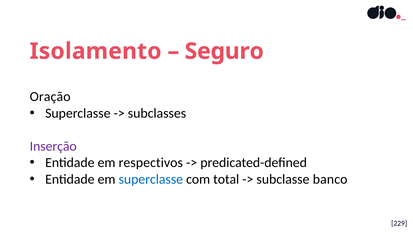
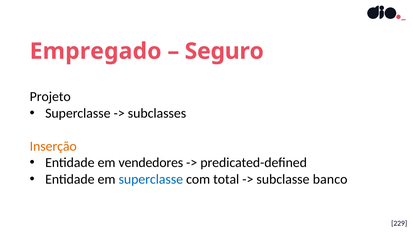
Isolamento: Isolamento -> Empregado
Oração: Oração -> Projeto
Inserção colour: purple -> orange
respectivos: respectivos -> vendedores
